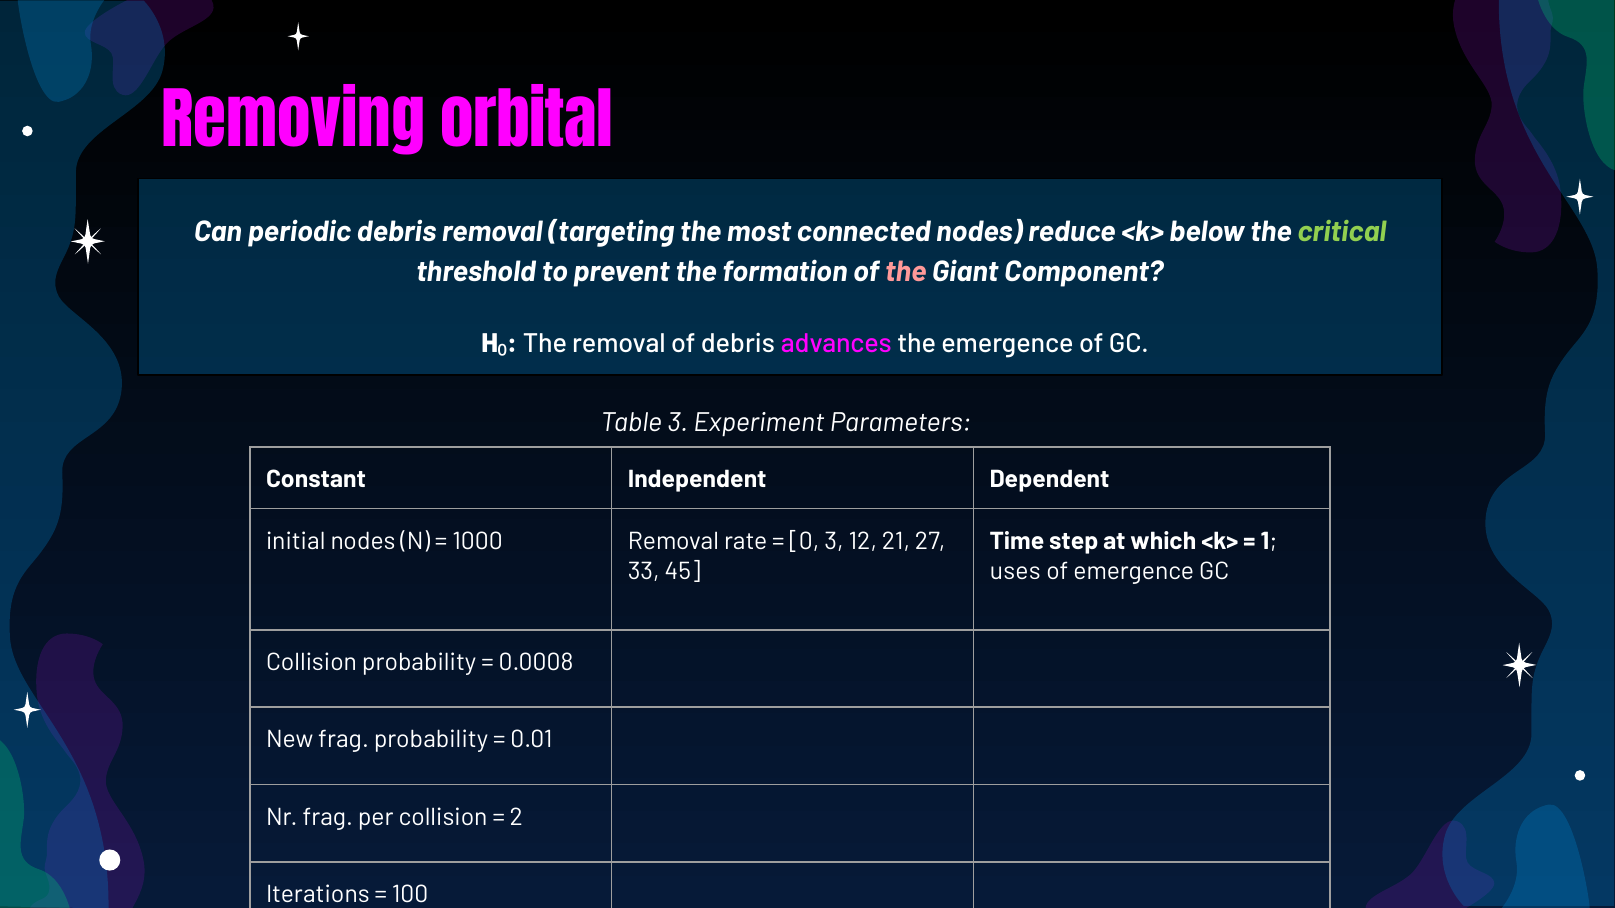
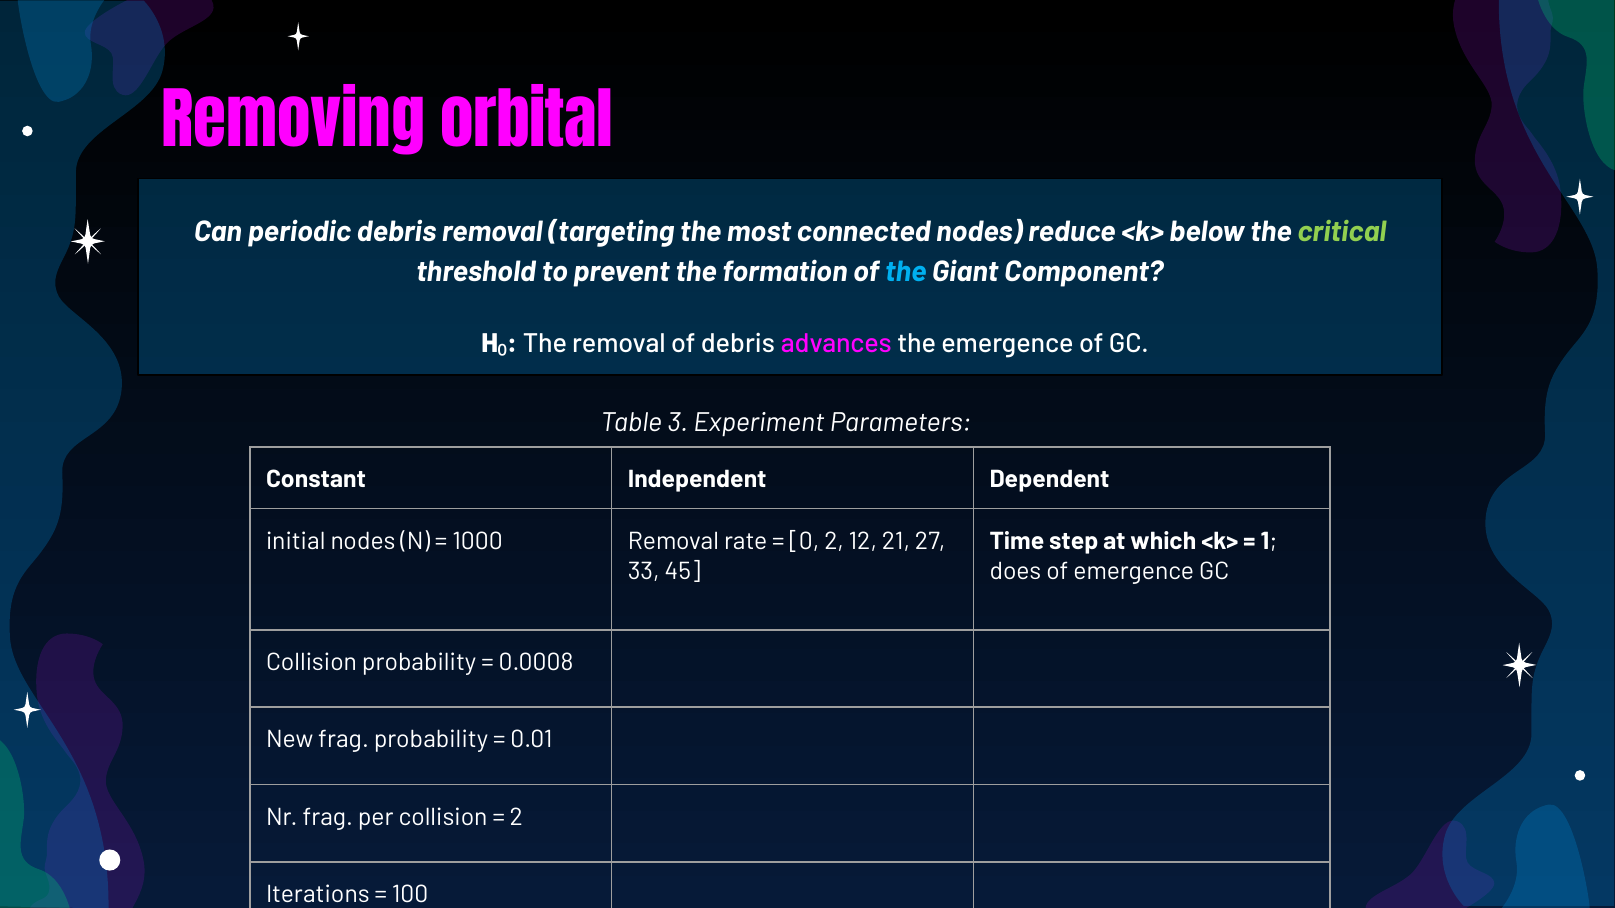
the at (906, 272) colour: pink -> light blue
0 3: 3 -> 2
uses: uses -> does
